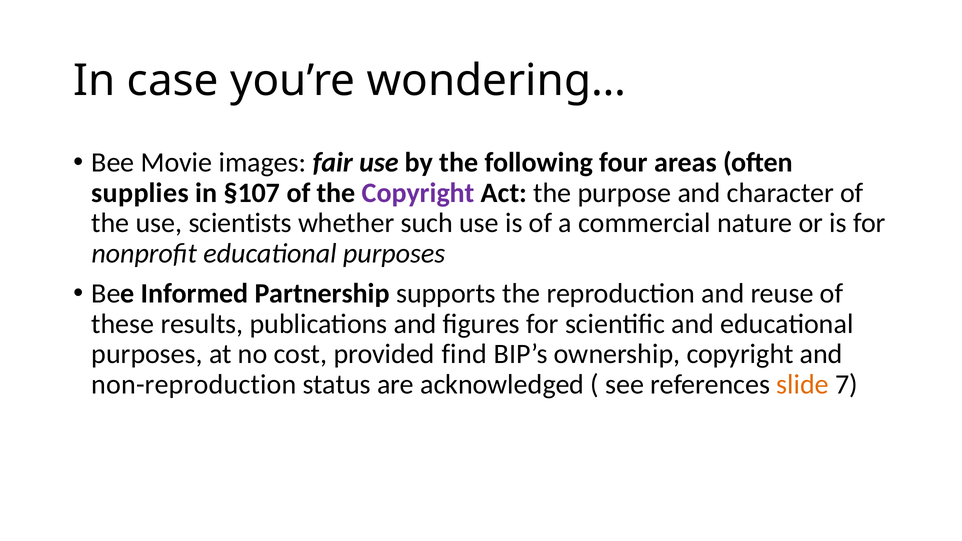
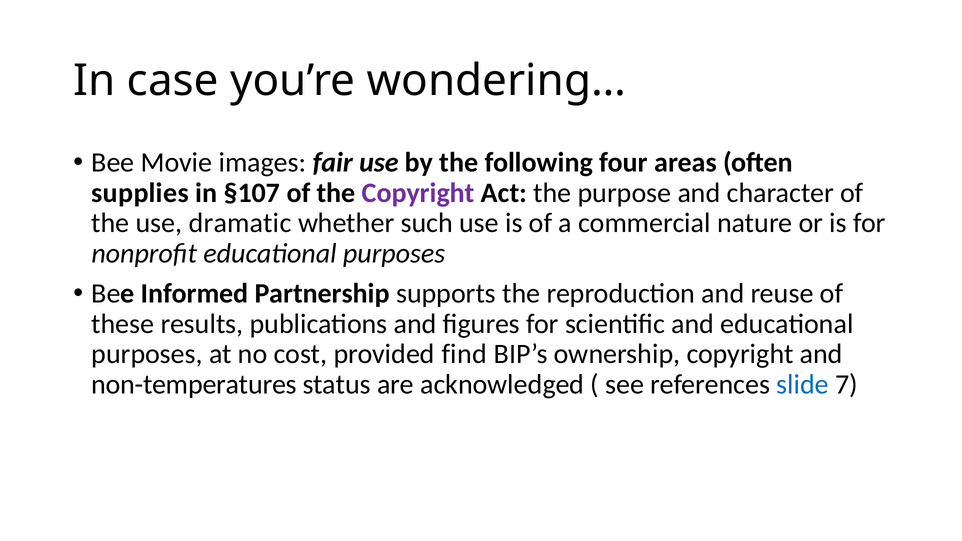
scientists: scientists -> dramatic
non-reproduction: non-reproduction -> non-temperatures
slide colour: orange -> blue
